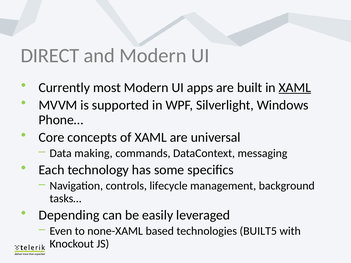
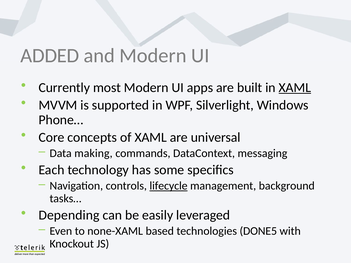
DIRECT: DIRECT -> ADDED
lifecycle underline: none -> present
BUILT5: BUILT5 -> DONE5
